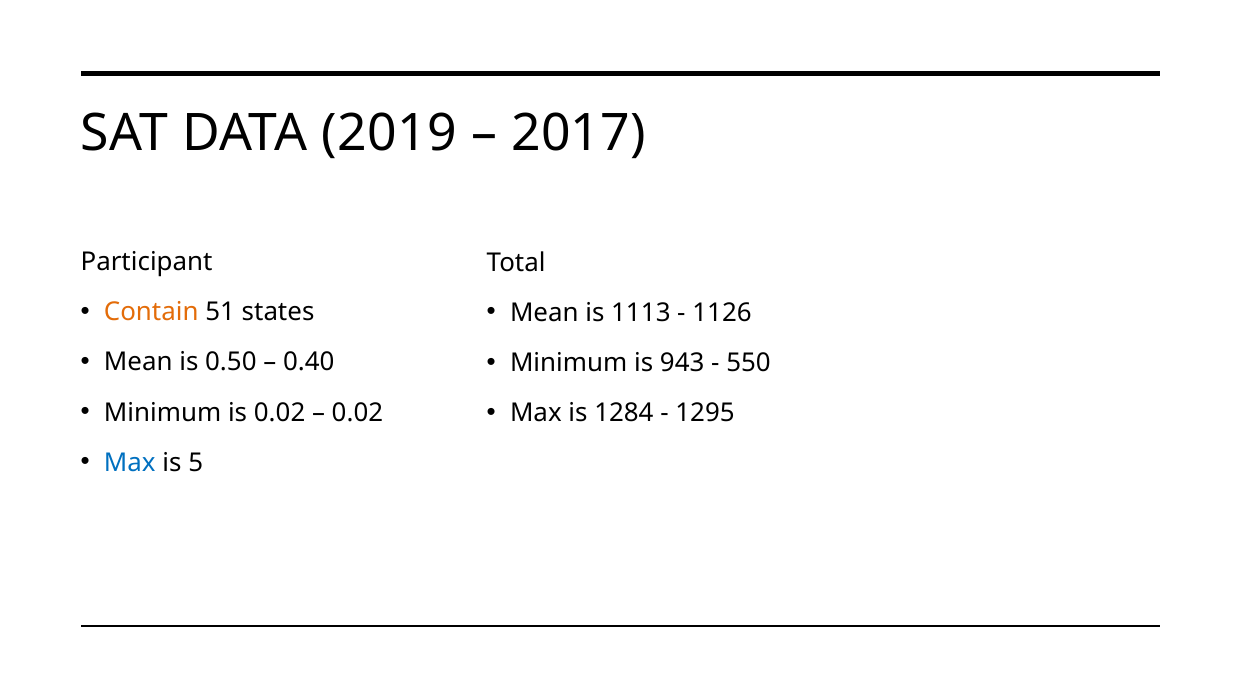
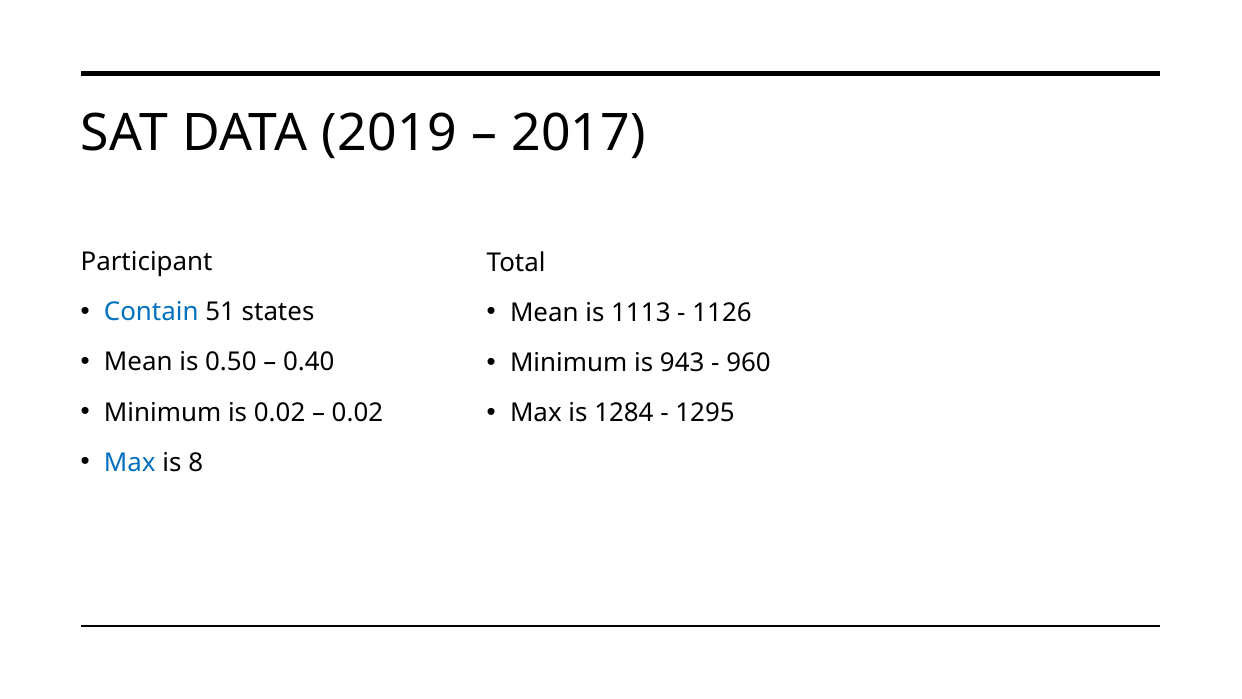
Contain colour: orange -> blue
550: 550 -> 960
5: 5 -> 8
